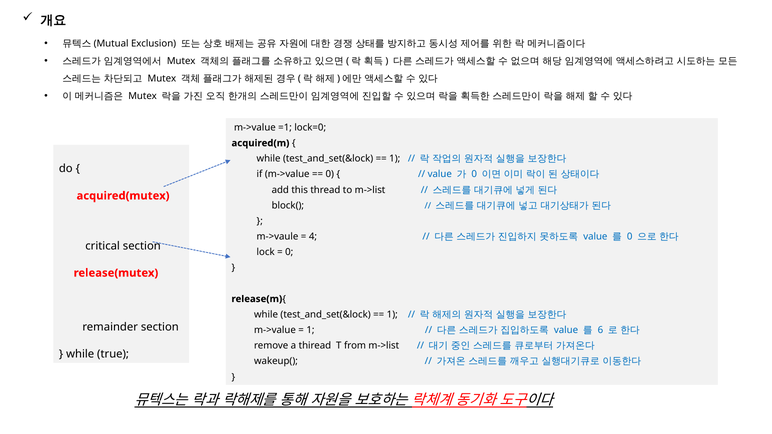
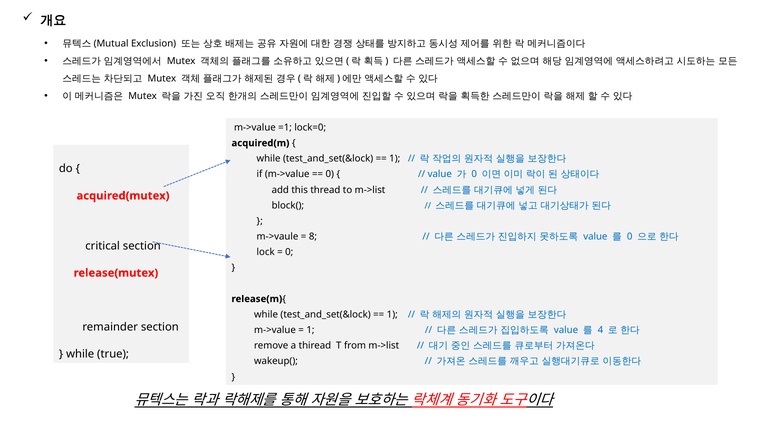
4: 4 -> 8
6: 6 -> 4
